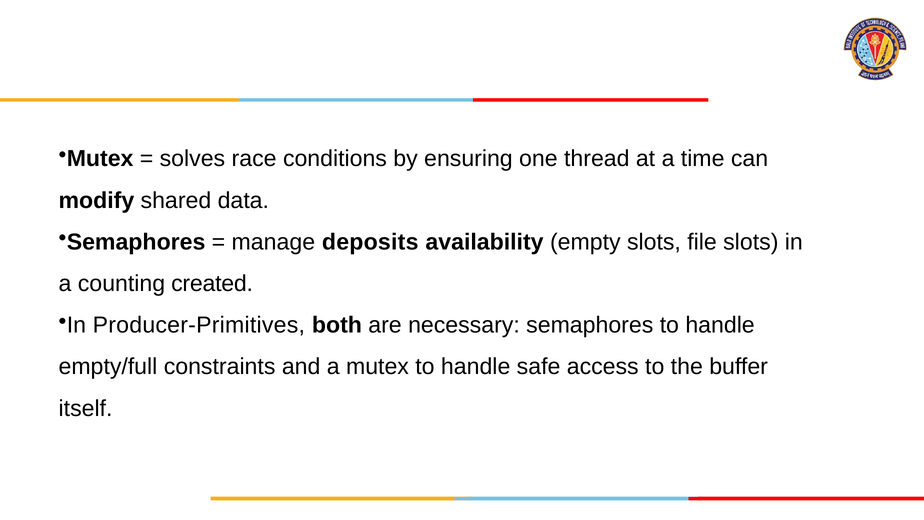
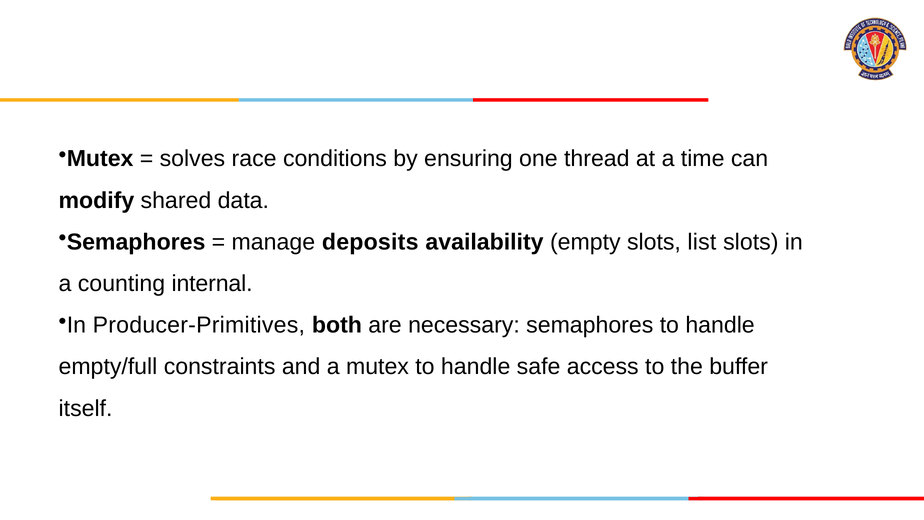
file: file -> list
created: created -> internal
